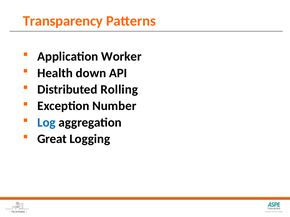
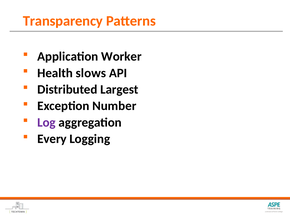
down: down -> slows
Rolling: Rolling -> Largest
Log colour: blue -> purple
Great: Great -> Every
